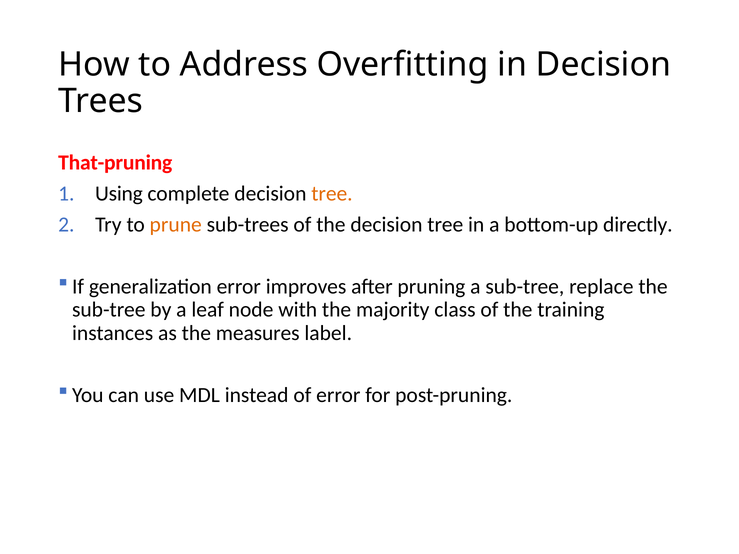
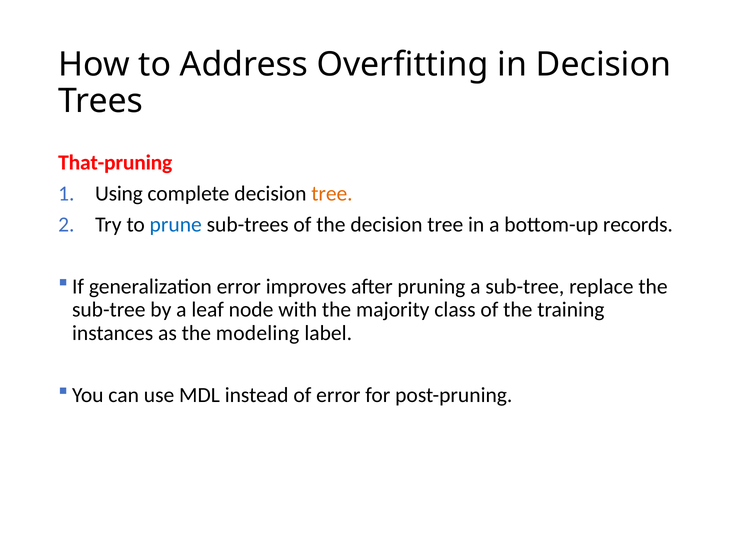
prune colour: orange -> blue
directly: directly -> records
measures: measures -> modeling
